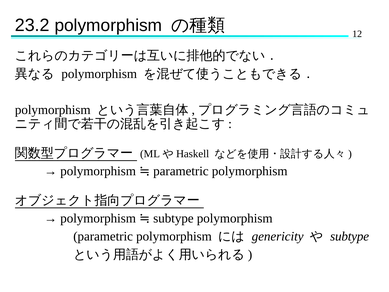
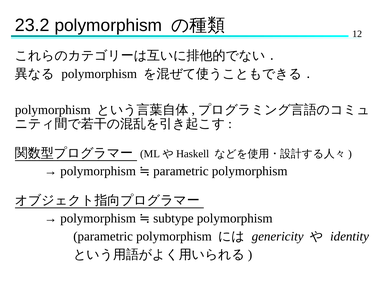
subtype at (350, 236): subtype -> identity
